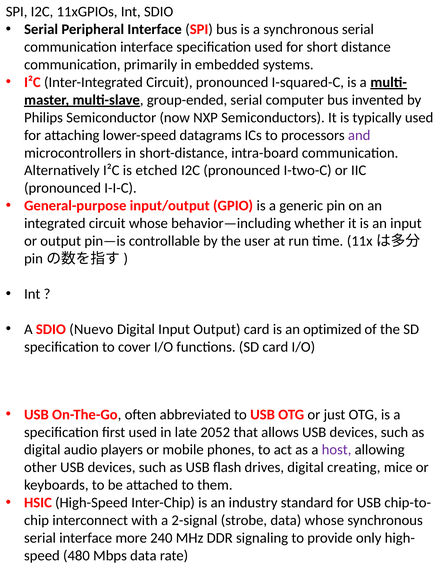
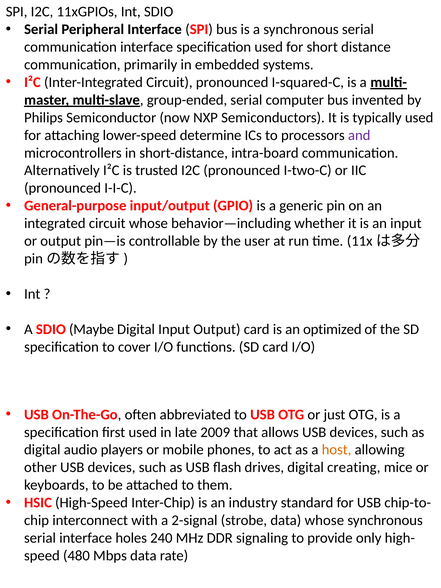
datagrams: datagrams -> determine
etched: etched -> trusted
Nuevo: Nuevo -> Maybe
2052: 2052 -> 2009
host colour: purple -> orange
more: more -> holes
